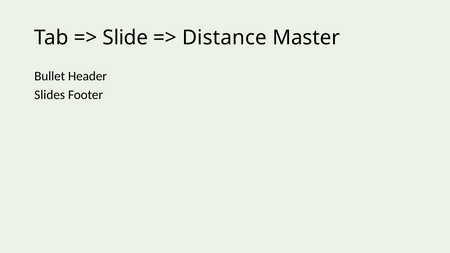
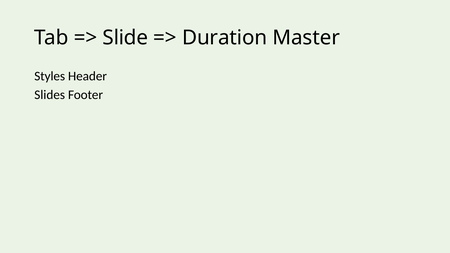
Distance: Distance -> Duration
Bullet: Bullet -> Styles
